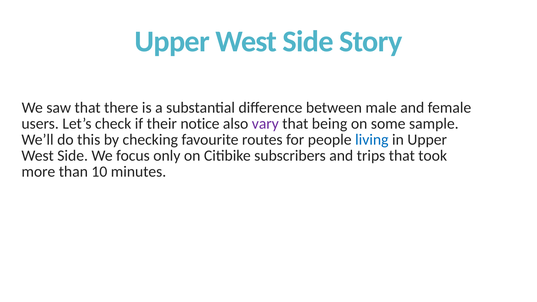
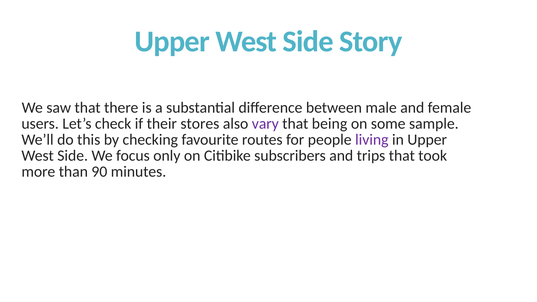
notice: notice -> stores
living colour: blue -> purple
10: 10 -> 90
